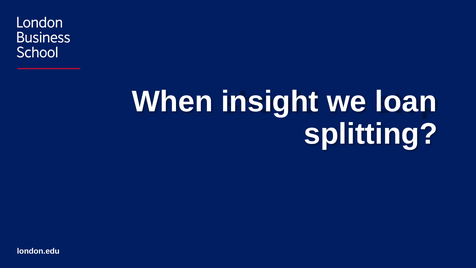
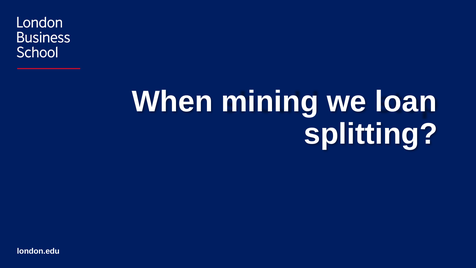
insight: insight -> mining
